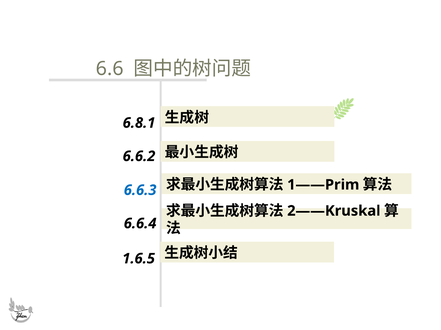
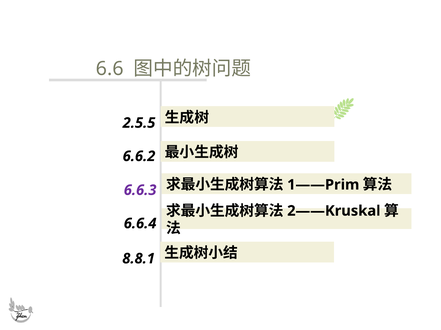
6.8.1: 6.8.1 -> 2.5.5
6.6.3 colour: blue -> purple
1.6.5: 1.6.5 -> 8.8.1
